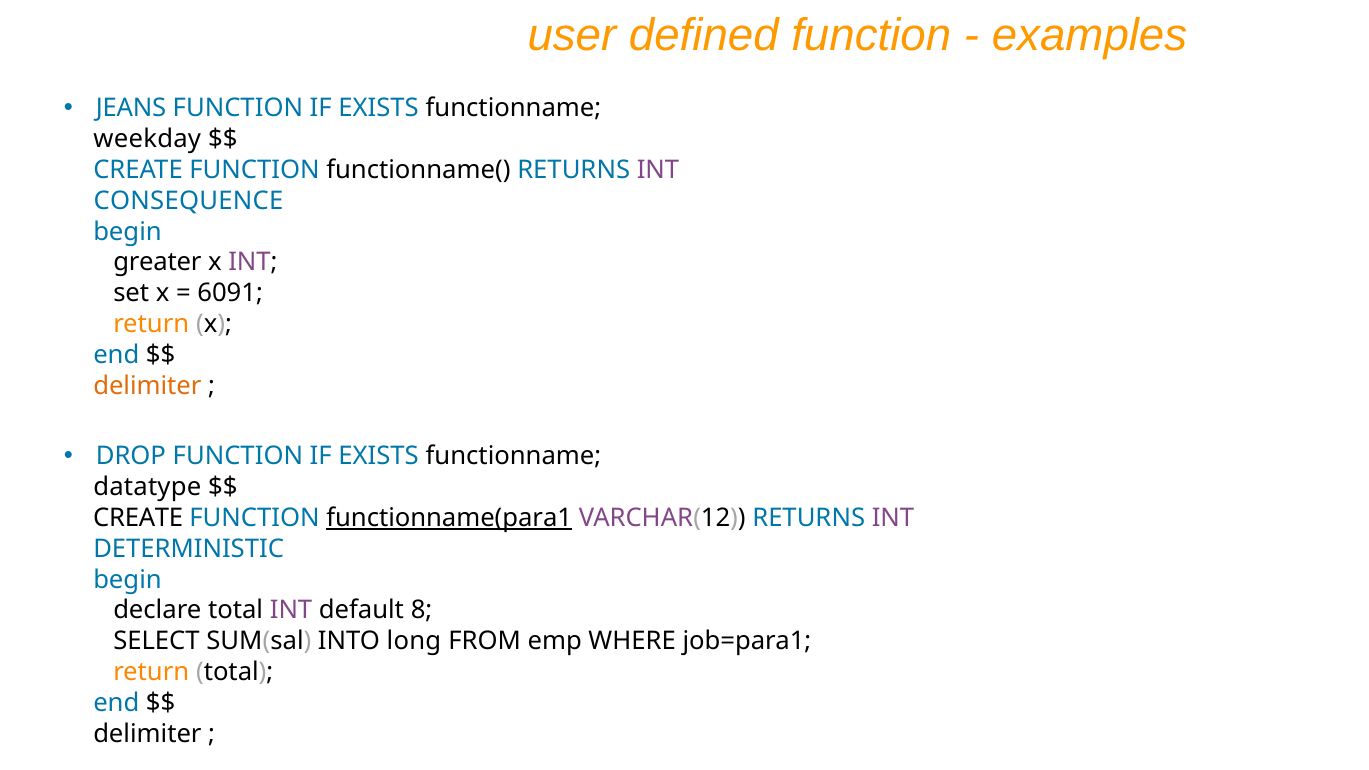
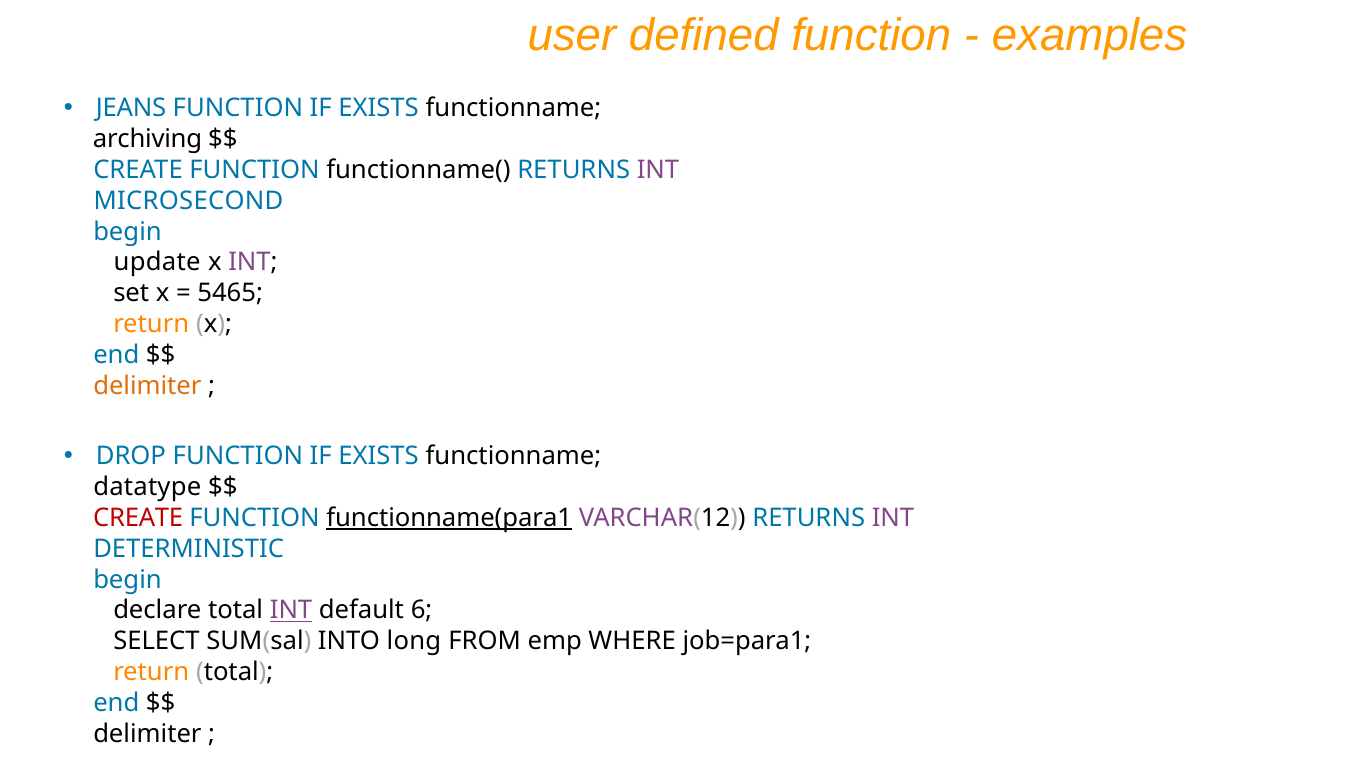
weekday: weekday -> archiving
CONSEQUENCE: CONSEQUENCE -> MICROSECOND
greater: greater -> update
6091: 6091 -> 5465
CREATE at (138, 518) colour: black -> red
INT at (291, 611) underline: none -> present
8: 8 -> 6
